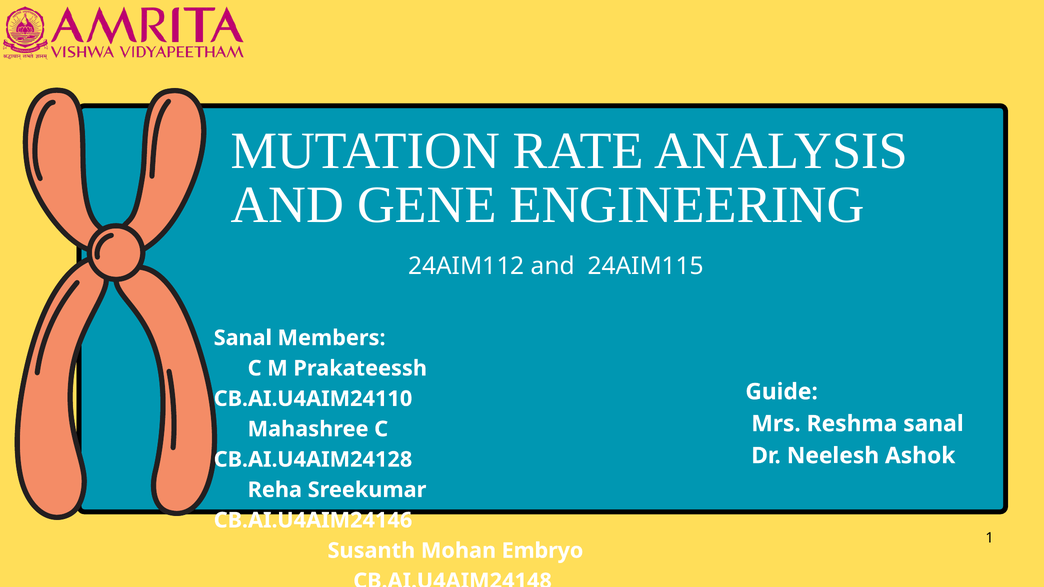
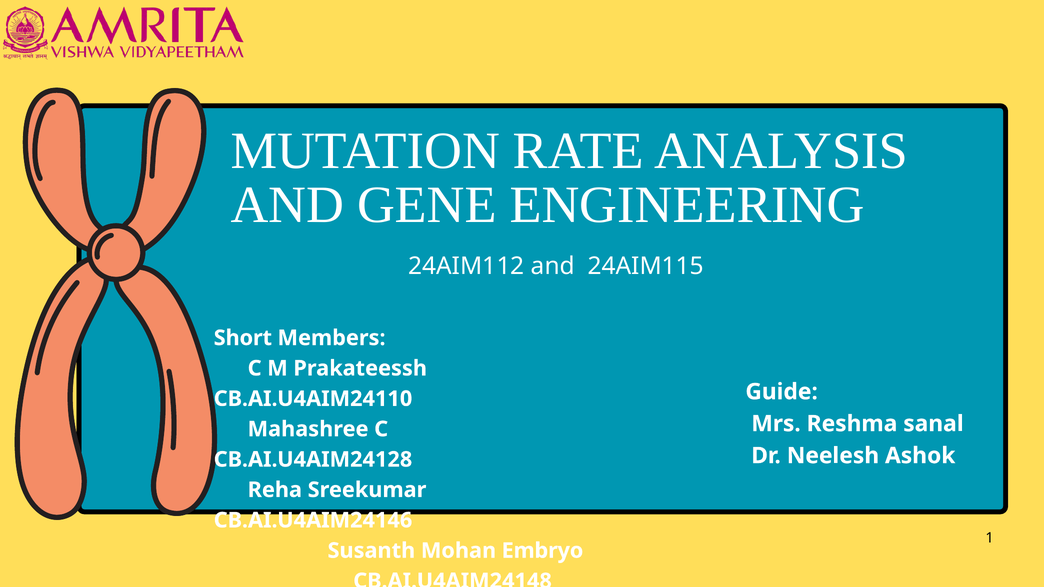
Sanal at (243, 338): Sanal -> Short
